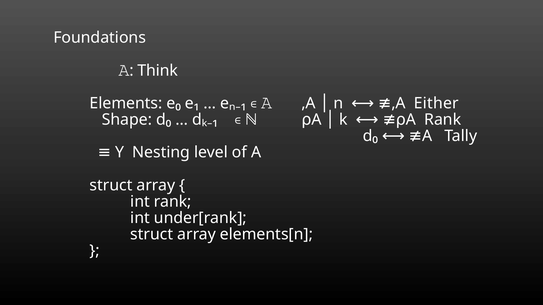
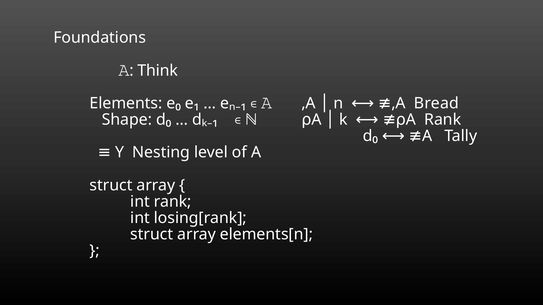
Either: Either -> Bread
under[rank: under[rank -> losing[rank
